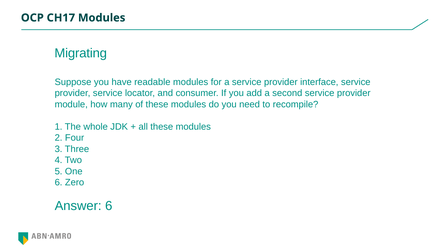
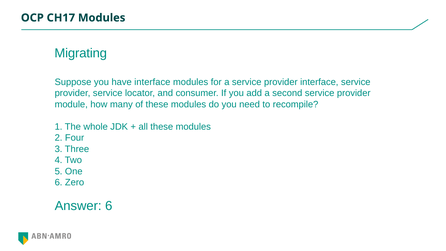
have readable: readable -> interface
